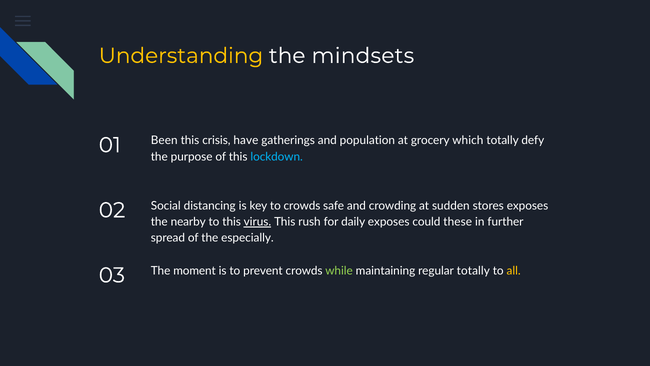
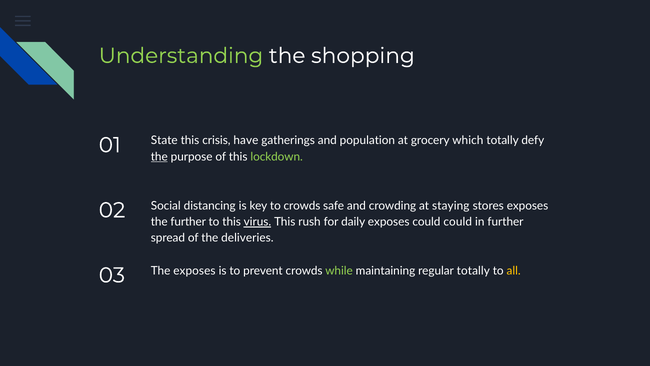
Understanding colour: yellow -> light green
mindsets: mindsets -> shopping
Been: Been -> State
the at (159, 157) underline: none -> present
lockdown colour: light blue -> light green
sudden: sudden -> staying
the nearby: nearby -> further
could these: these -> could
especially: especially -> deliveries
The moment: moment -> exposes
